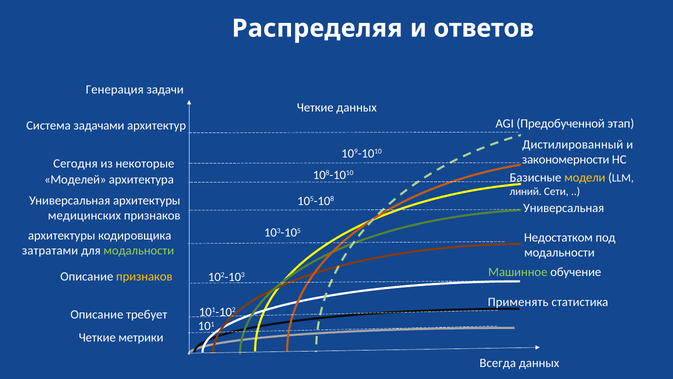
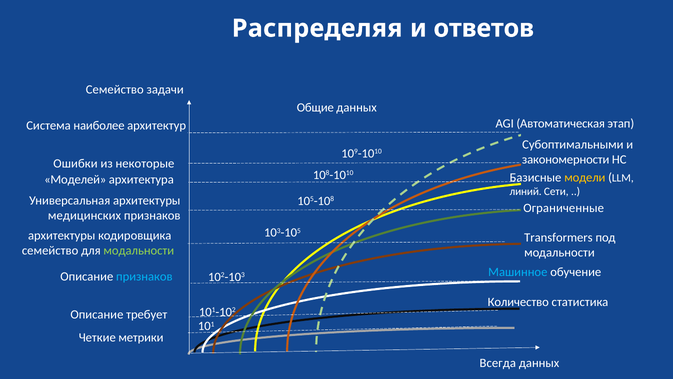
Генерация at (115, 90): Генерация -> Семейство
Четкие at (315, 107): Четкие -> Общие
Предобученной: Предобученной -> Автоматическая
задачами: задачами -> наиболее
Дистилированный: Дистилированный -> Субоптимальными
Сегодня: Сегодня -> Ошибки
Универсальная at (564, 208): Универсальная -> Ограниченные
Недостатком: Недостатком -> Transformers
затратами at (50, 251): затратами -> семейство
Машинное colour: light green -> light blue
признаков at (144, 276) colour: yellow -> light blue
Применять: Применять -> Количество
